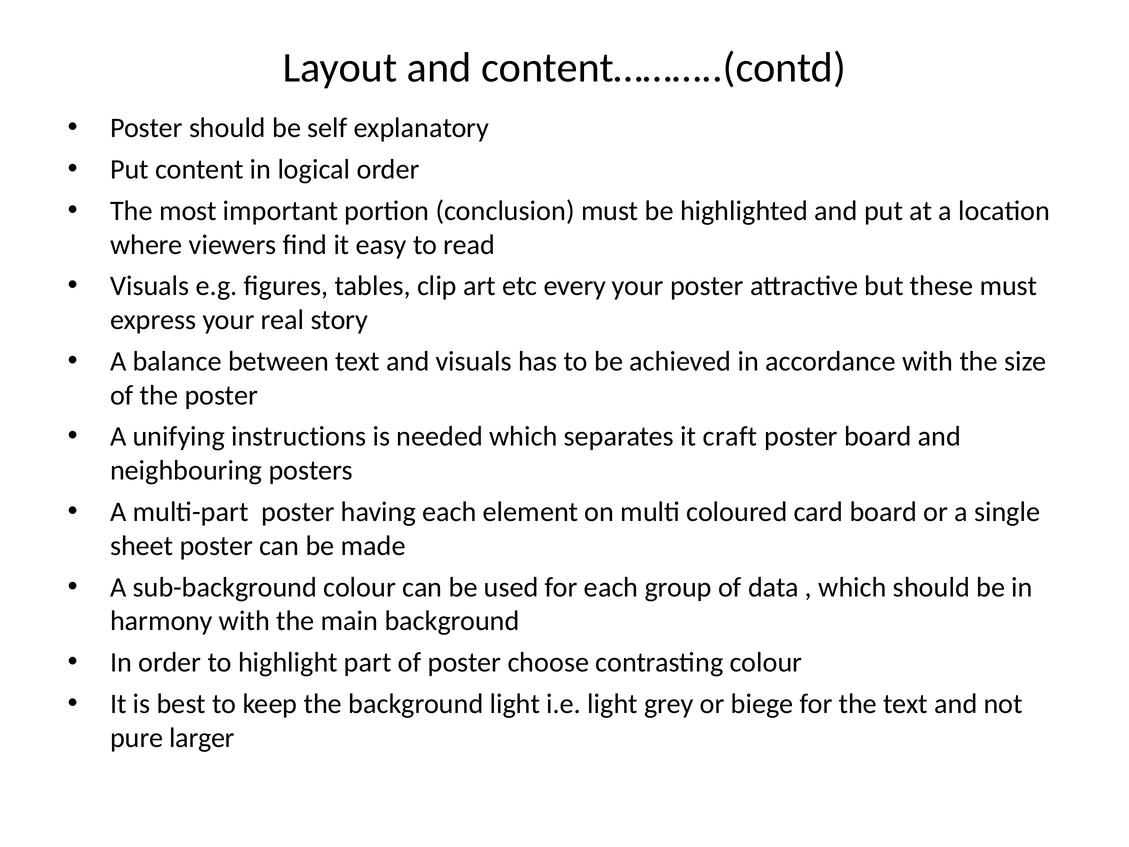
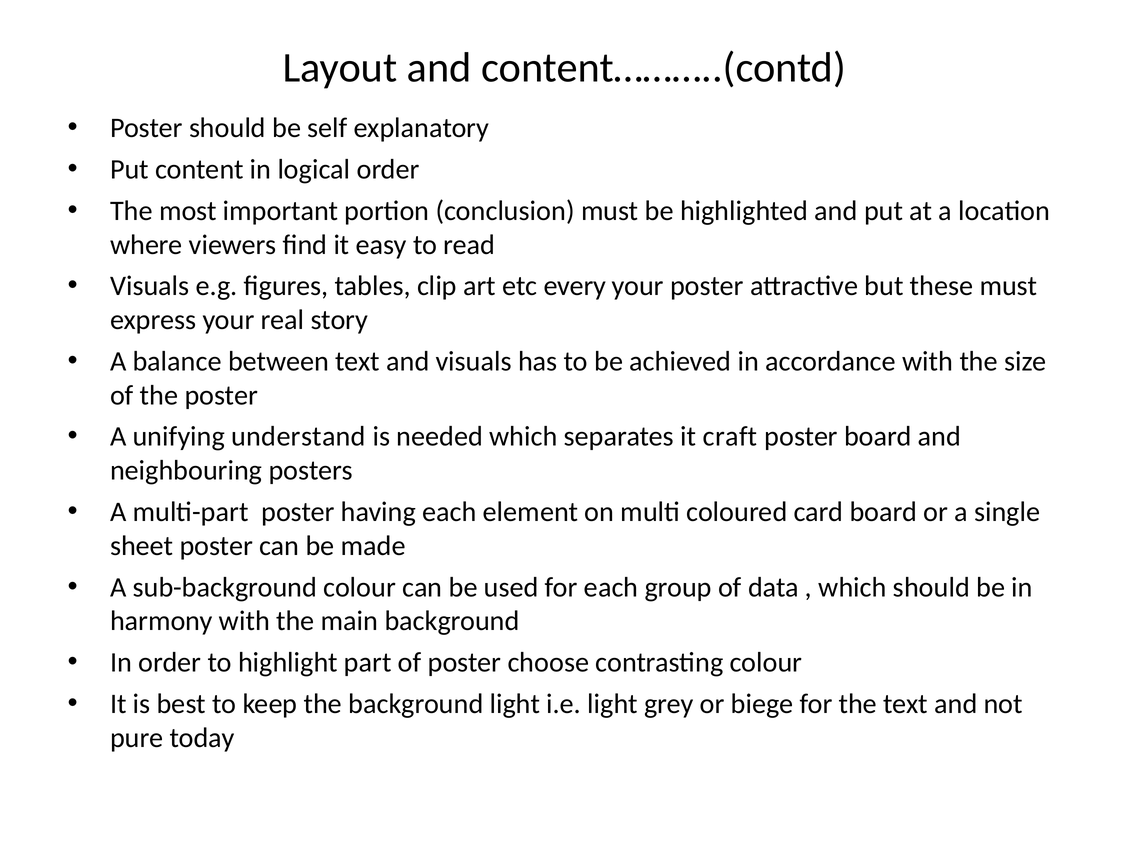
instructions: instructions -> understand
larger: larger -> today
